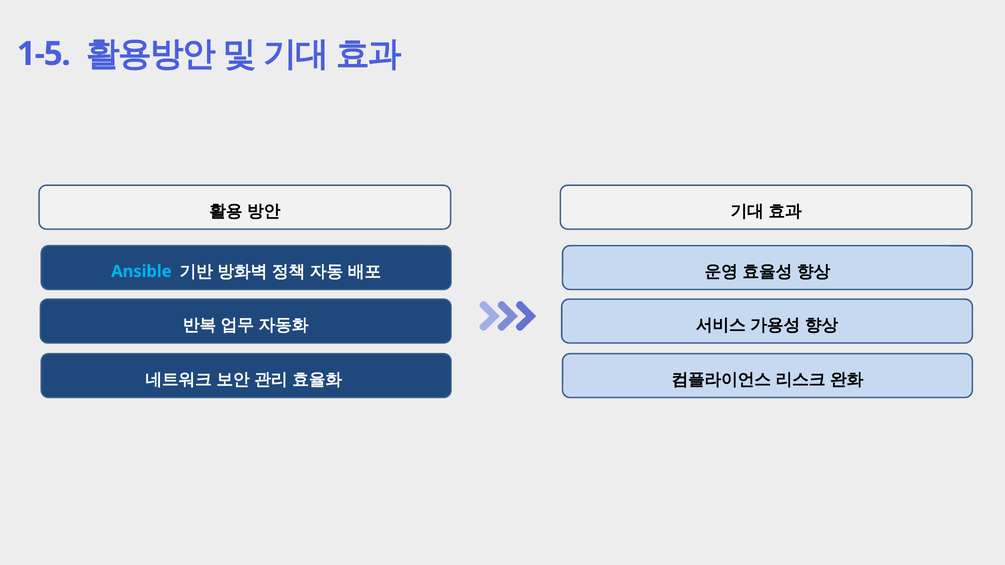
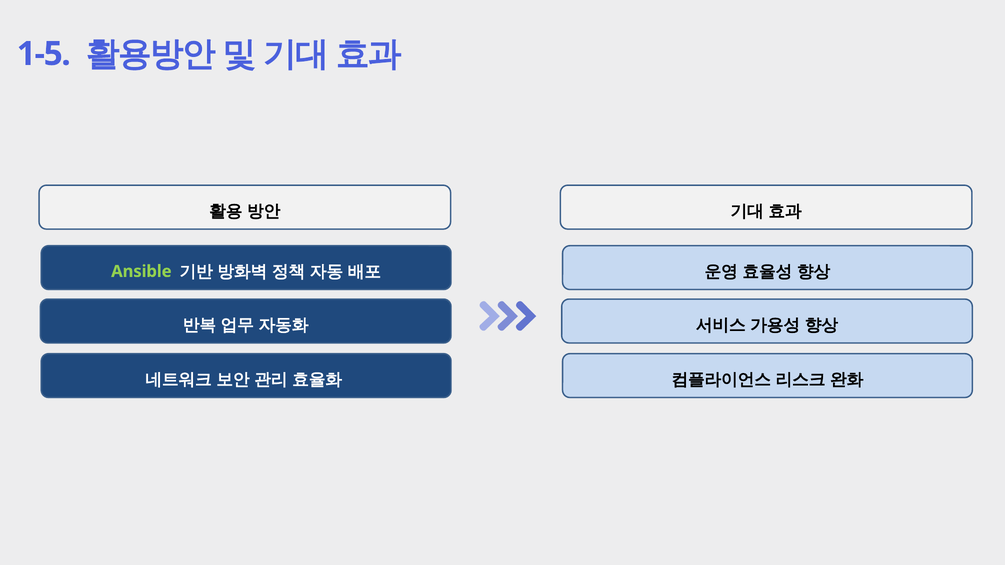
Ansible colour: light blue -> light green
